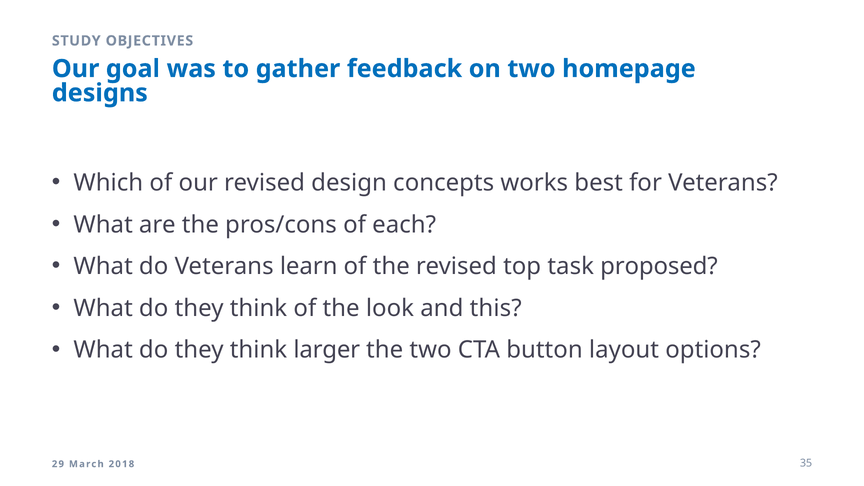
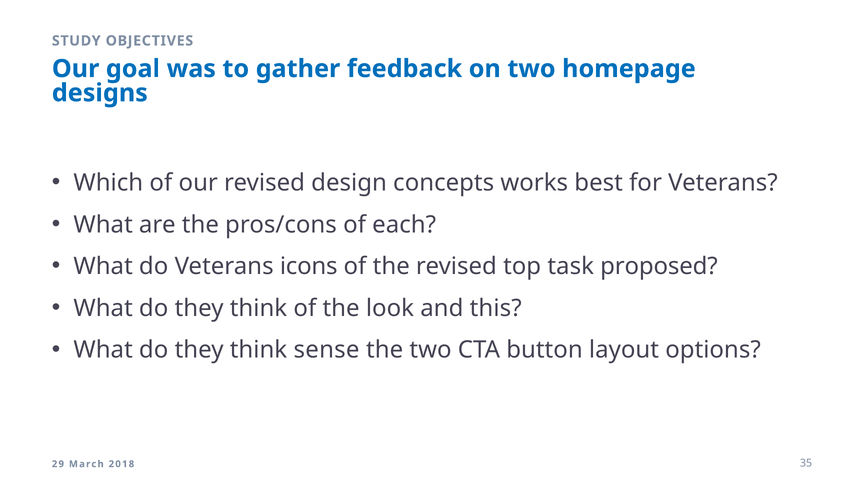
learn: learn -> icons
larger: larger -> sense
